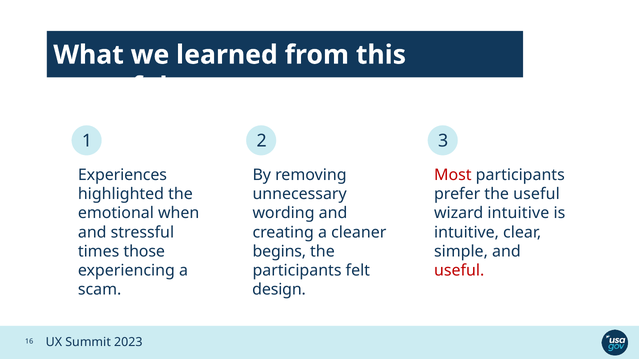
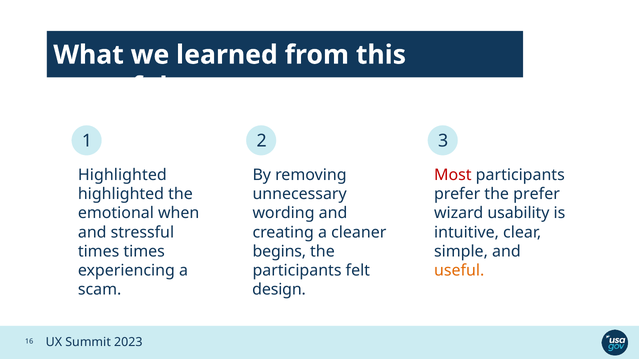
Experiences at (122, 175): Experiences -> Highlighted
the useful: useful -> prefer
wizard intuitive: intuitive -> usability
times those: those -> times
useful at (459, 271) colour: red -> orange
